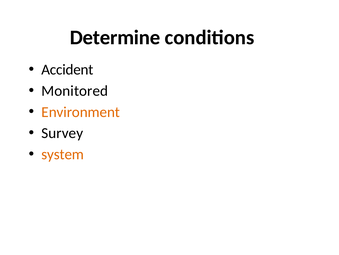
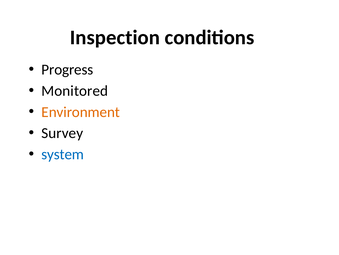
Determine: Determine -> Inspection
Accident: Accident -> Progress
system colour: orange -> blue
